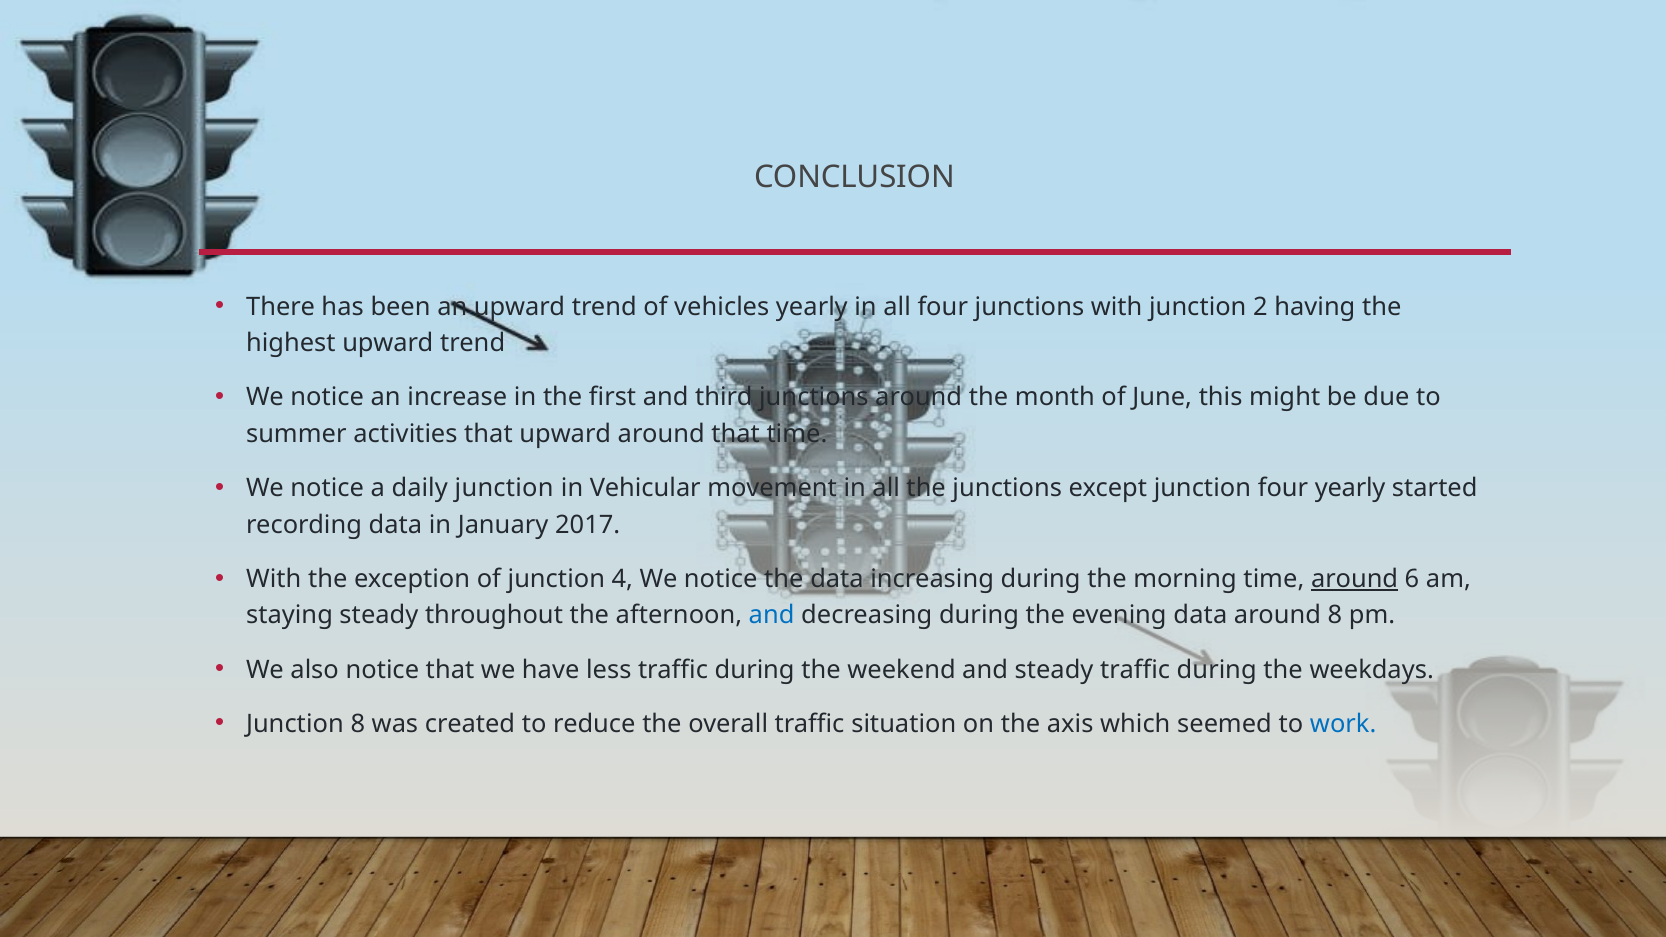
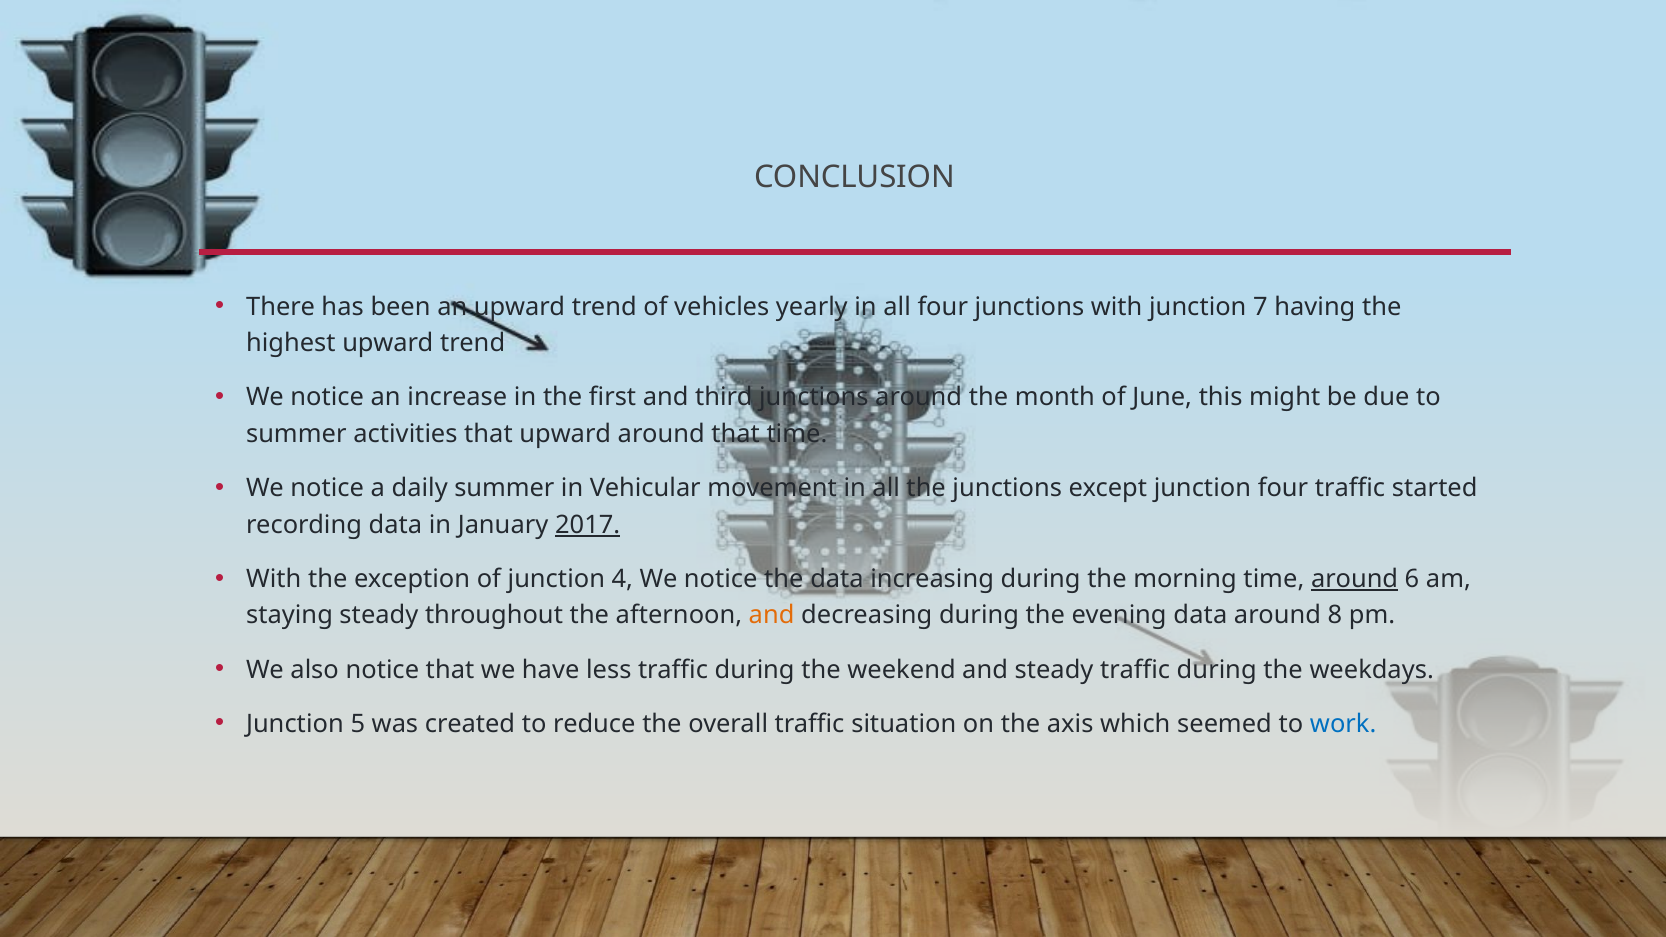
2: 2 -> 7
daily junction: junction -> summer
four yearly: yearly -> traffic
2017 underline: none -> present
and at (772, 616) colour: blue -> orange
Junction 8: 8 -> 5
